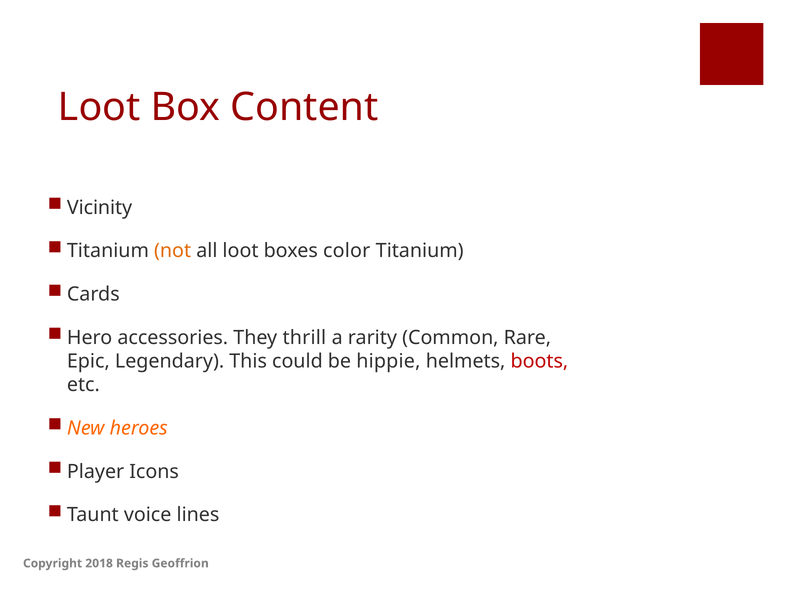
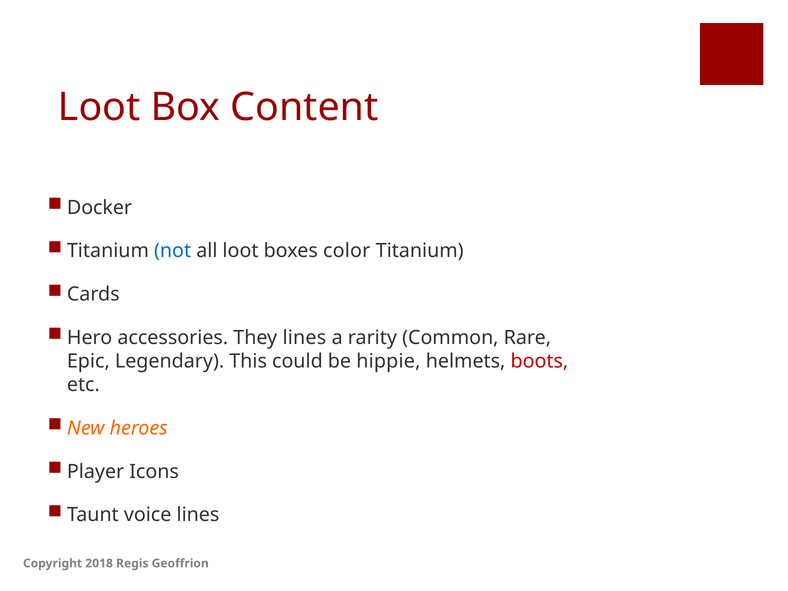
Vicinity: Vicinity -> Docker
not colour: orange -> blue
They thrill: thrill -> lines
